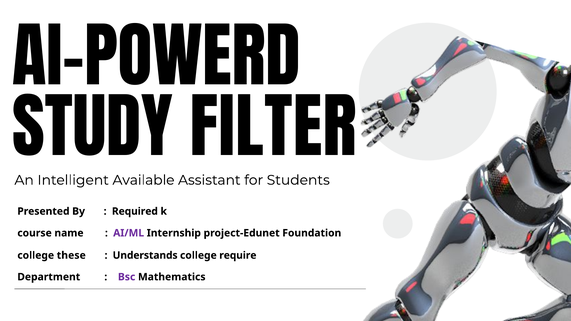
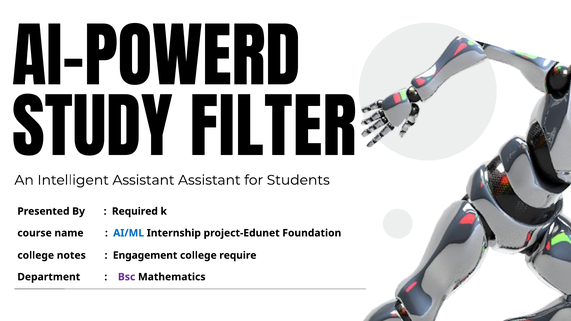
Intelligent Available: Available -> Assistant
AI/ML colour: purple -> blue
these: these -> notes
Understands: Understands -> Engagement
